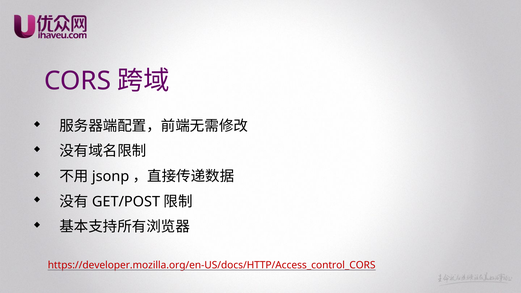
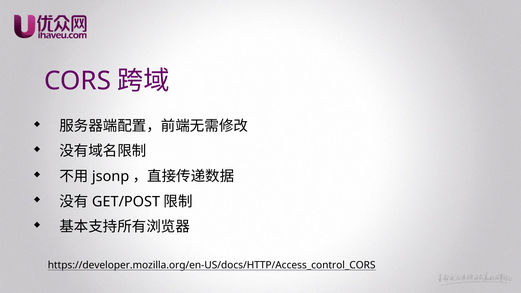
https://developer.mozilla.org/en-US/docs/HTTP/Access_control_CORS colour: red -> black
